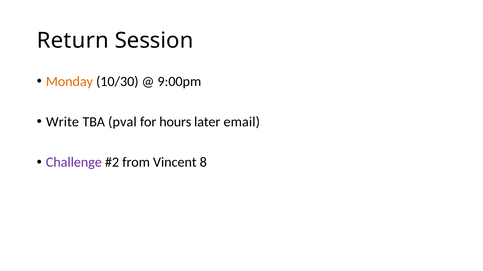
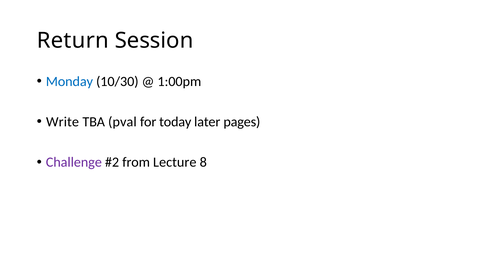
Monday colour: orange -> blue
9:00pm: 9:00pm -> 1:00pm
hours: hours -> today
email: email -> pages
Vincent: Vincent -> Lecture
